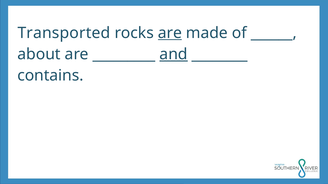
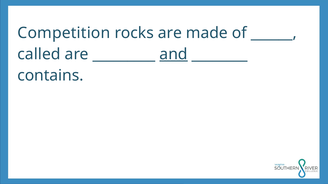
Transported: Transported -> Competition
are at (170, 33) underline: present -> none
about: about -> called
